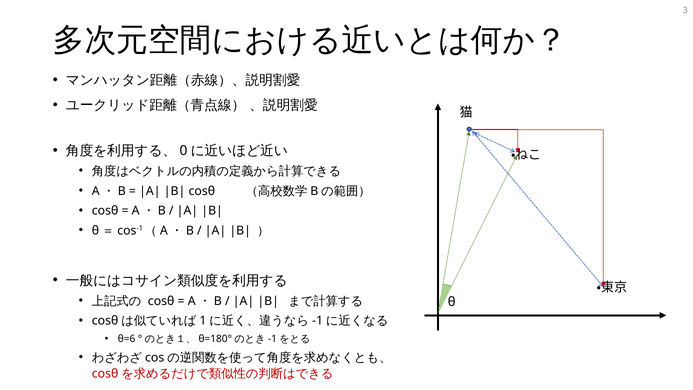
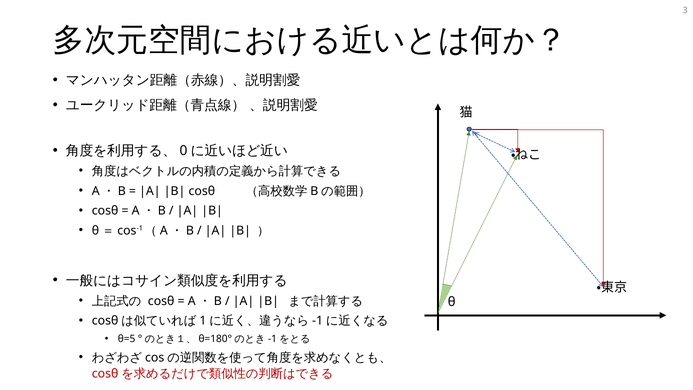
θ=6: θ=6 -> θ=5
